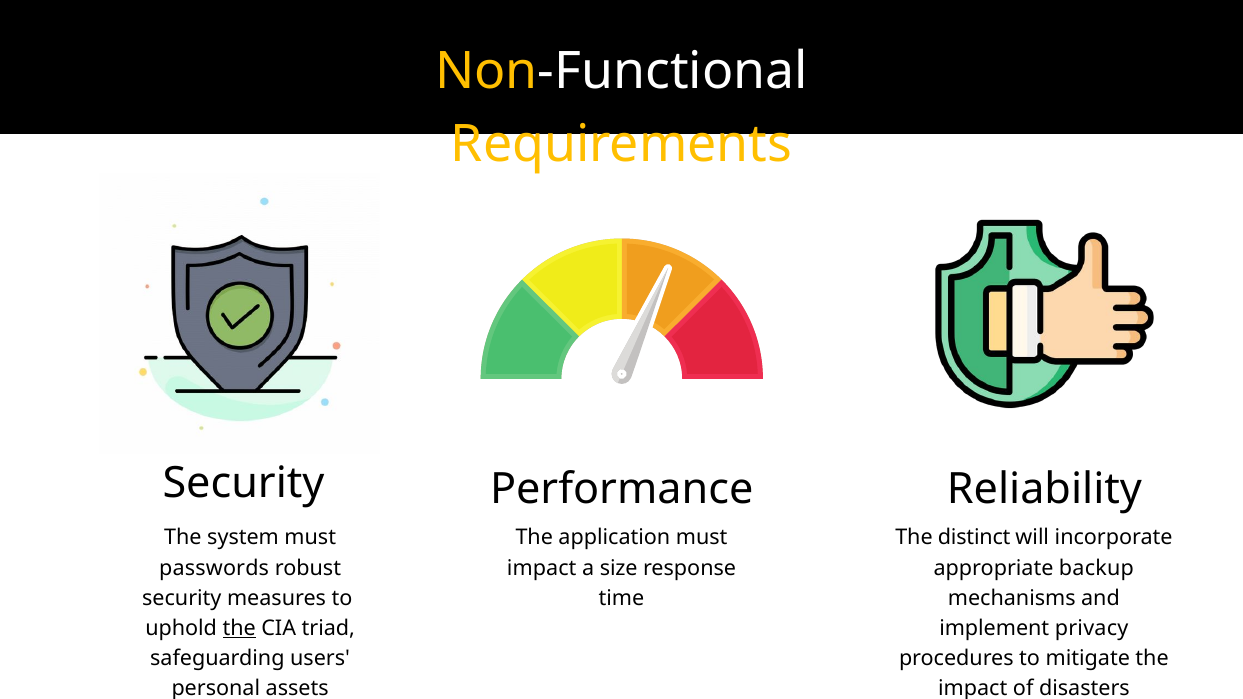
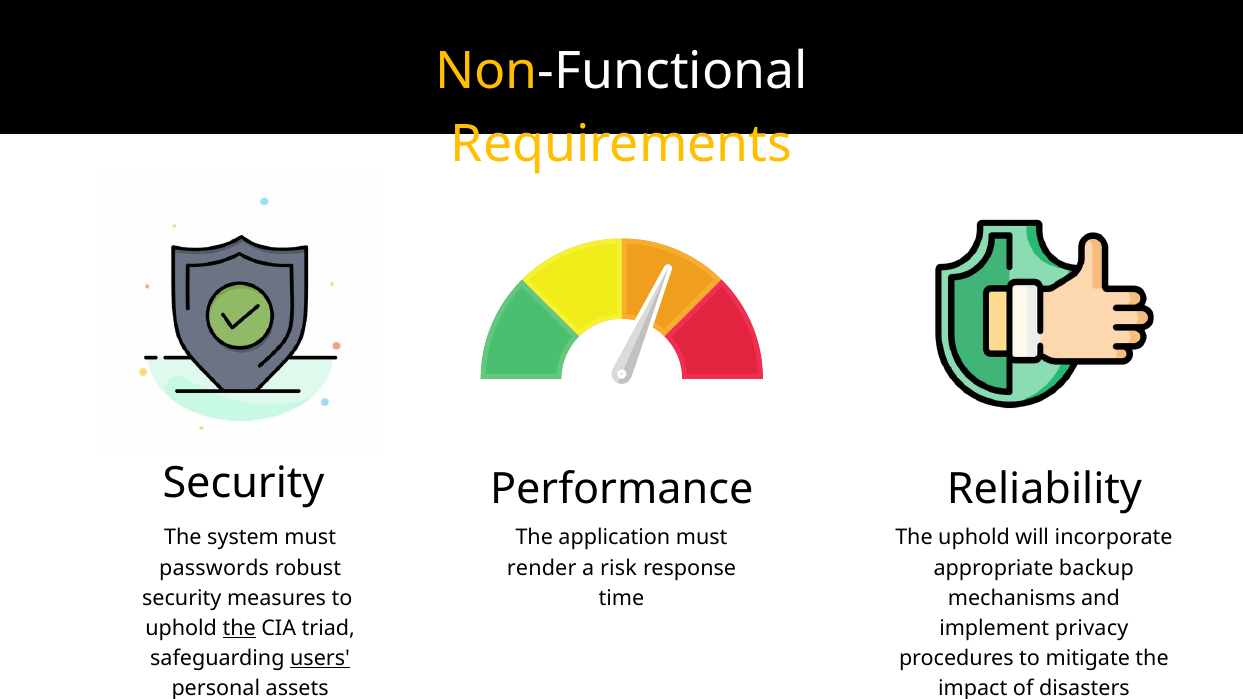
The distinct: distinct -> uphold
impact at (542, 568): impact -> render
size: size -> risk
users underline: none -> present
